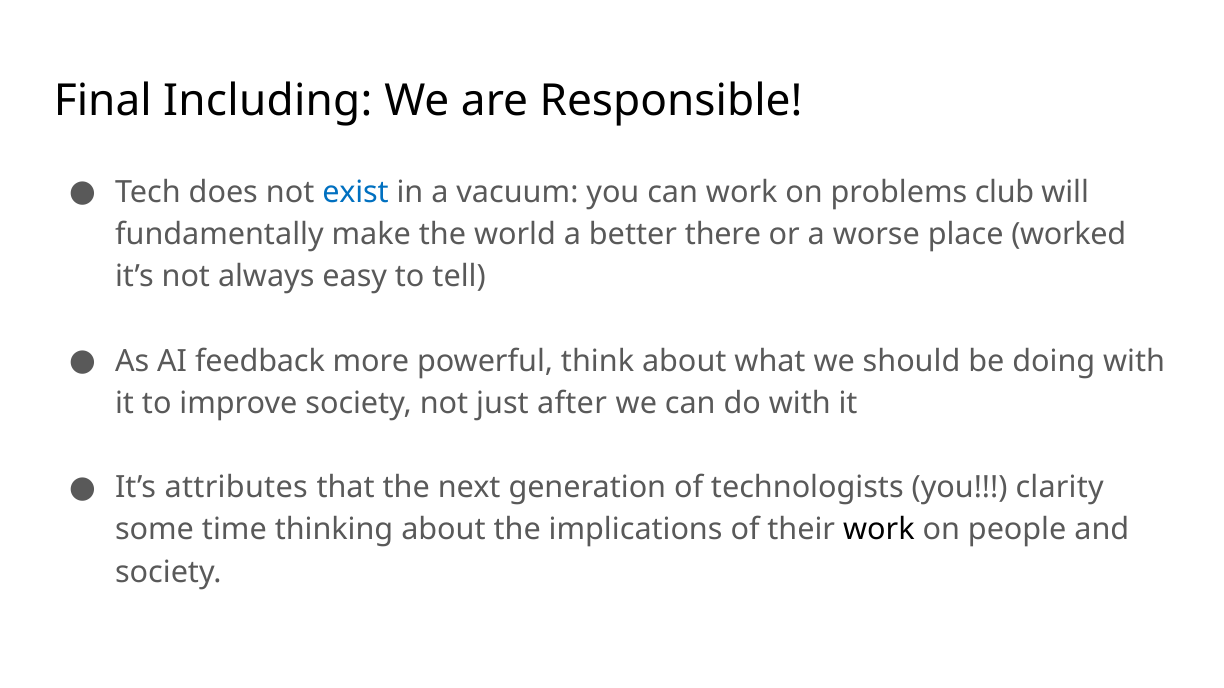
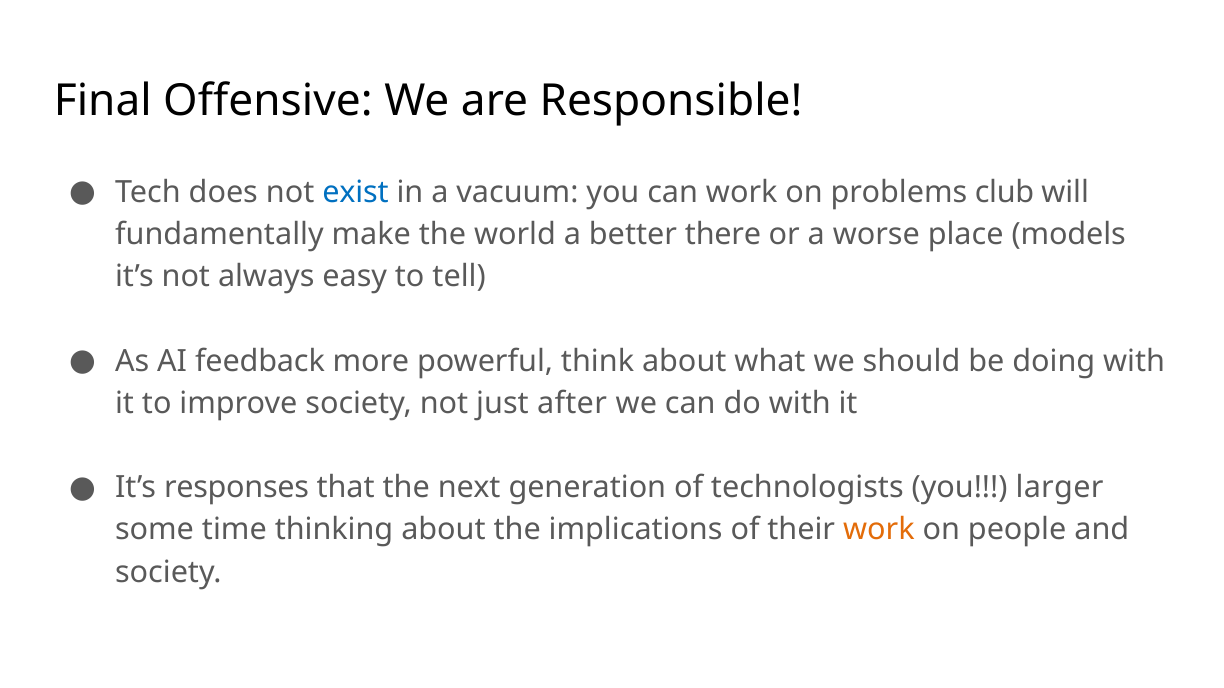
Including: Including -> Offensive
worked: worked -> models
attributes: attributes -> responses
clarity: clarity -> larger
work at (879, 530) colour: black -> orange
